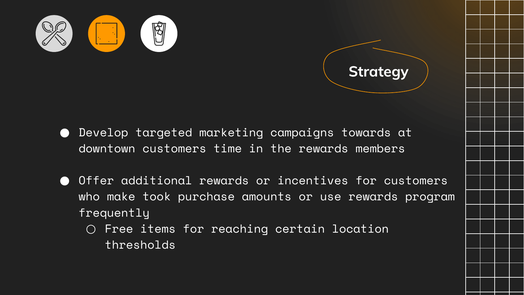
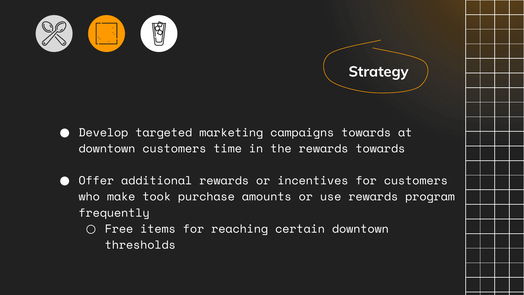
rewards members: members -> towards
certain location: location -> downtown
